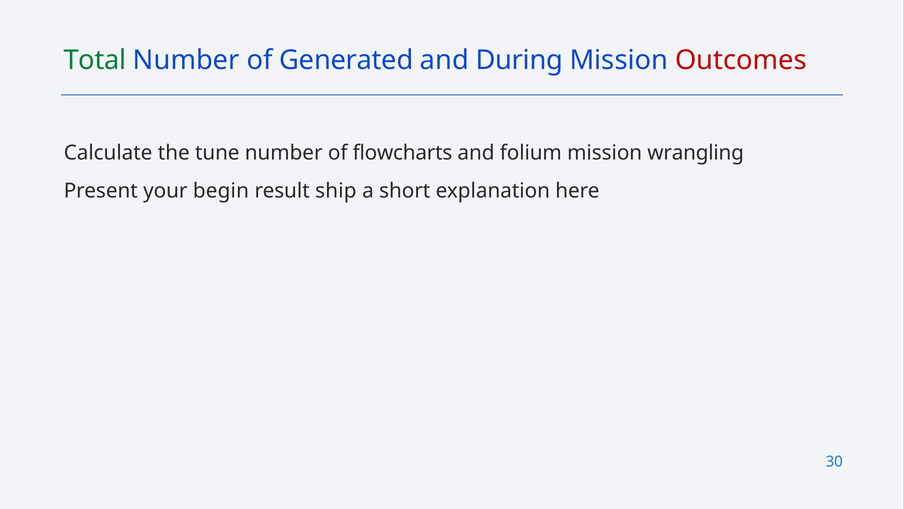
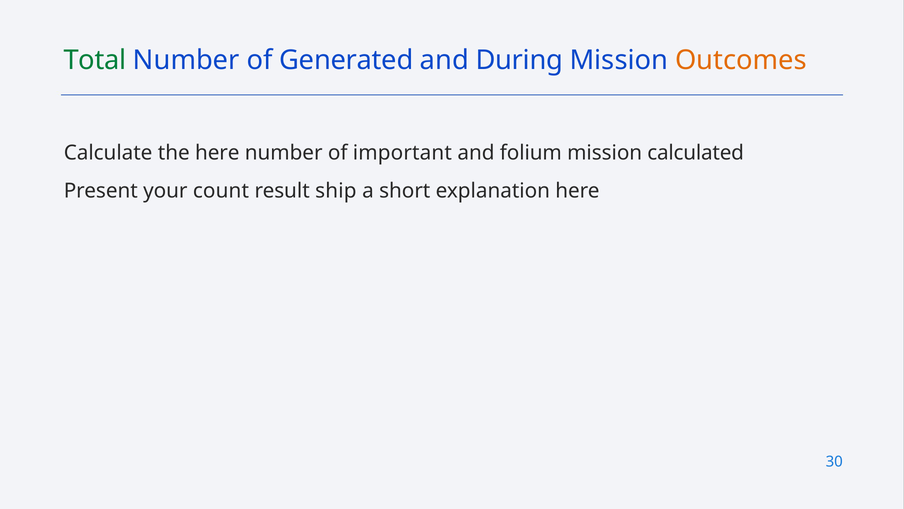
Outcomes colour: red -> orange
the tune: tune -> here
flowcharts: flowcharts -> important
wrangling: wrangling -> calculated
begin: begin -> count
